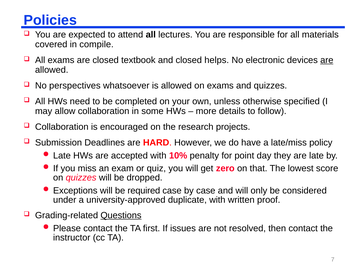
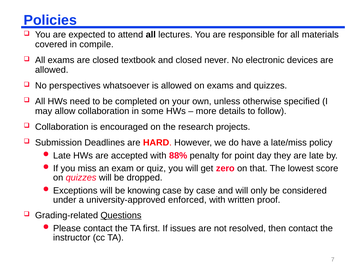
helps: helps -> never
are at (327, 60) underline: present -> none
10%: 10% -> 88%
required: required -> knowing
duplicate: duplicate -> enforced
